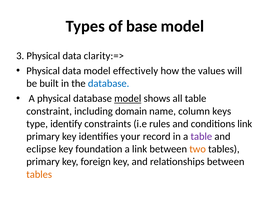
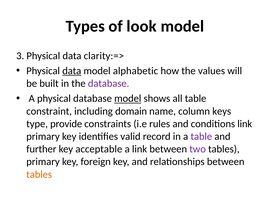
base: base -> look
data at (72, 71) underline: none -> present
effectively: effectively -> alphabetic
database at (109, 83) colour: blue -> purple
identify: identify -> provide
your: your -> valid
eclipse: eclipse -> further
foundation: foundation -> acceptable
two colour: orange -> purple
